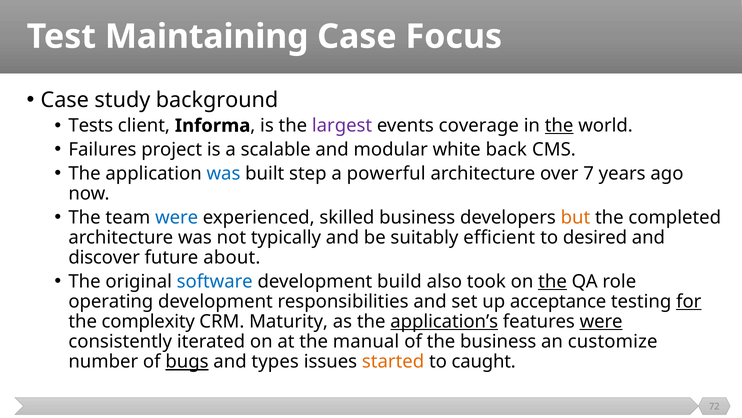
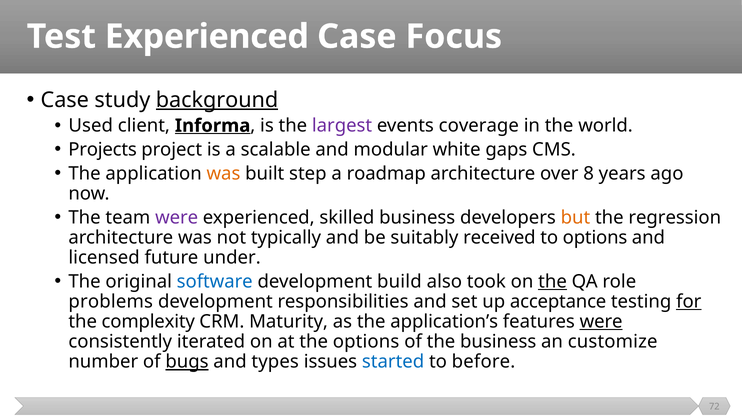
Test Maintaining: Maintaining -> Experienced
background underline: none -> present
Tests: Tests -> Used
Informa underline: none -> present
the at (559, 126) underline: present -> none
Failures: Failures -> Projects
back: back -> gaps
was at (223, 173) colour: blue -> orange
powerful: powerful -> roadmap
7: 7 -> 8
were at (177, 217) colour: blue -> purple
completed: completed -> regression
efficient: efficient -> received
to desired: desired -> options
discover: discover -> licensed
about: about -> under
operating: operating -> problems
application’s underline: present -> none
the manual: manual -> options
started colour: orange -> blue
caught: caught -> before
